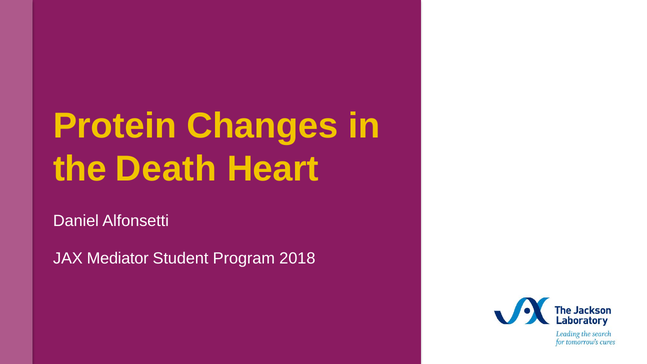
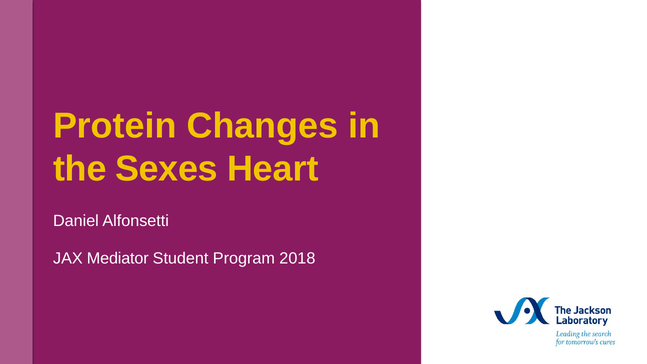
Death: Death -> Sexes
